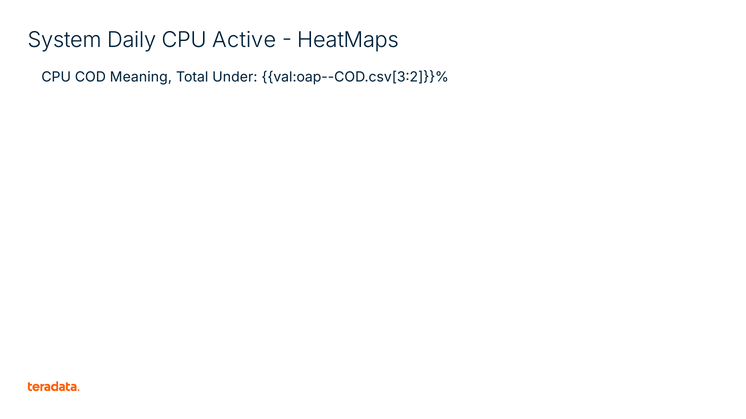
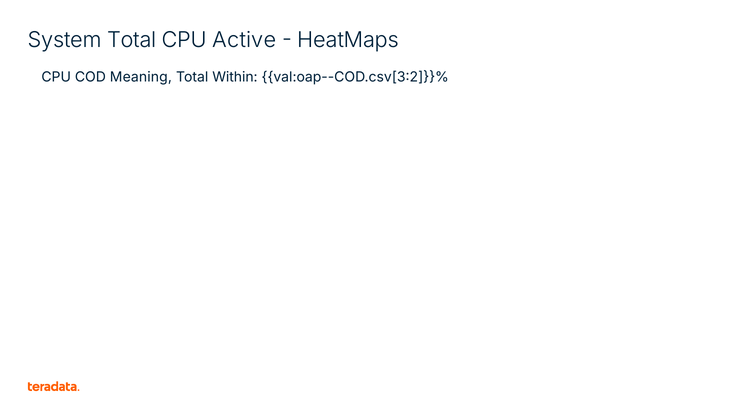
System Daily: Daily -> Total
Under: Under -> Within
